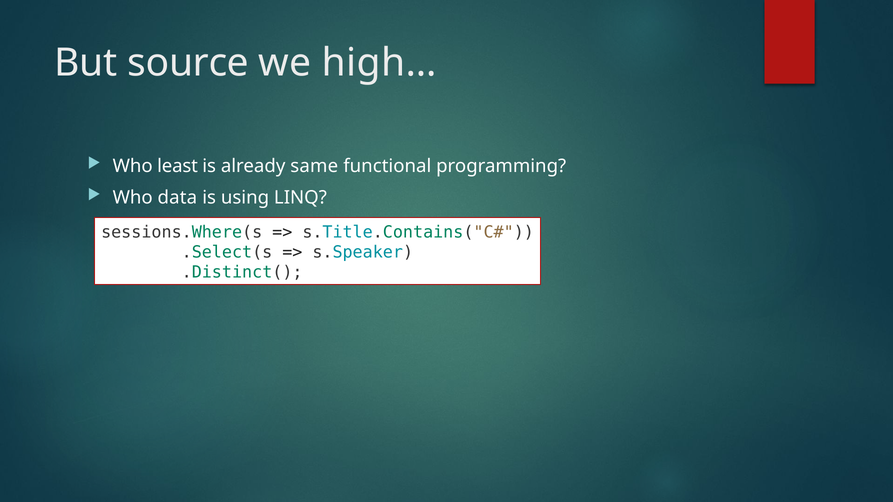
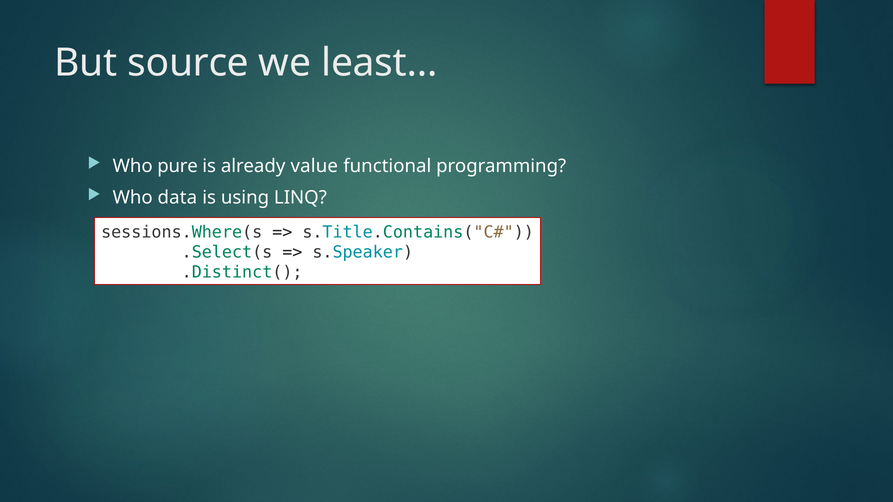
high…: high… -> least…
least: least -> pure
same: same -> value
